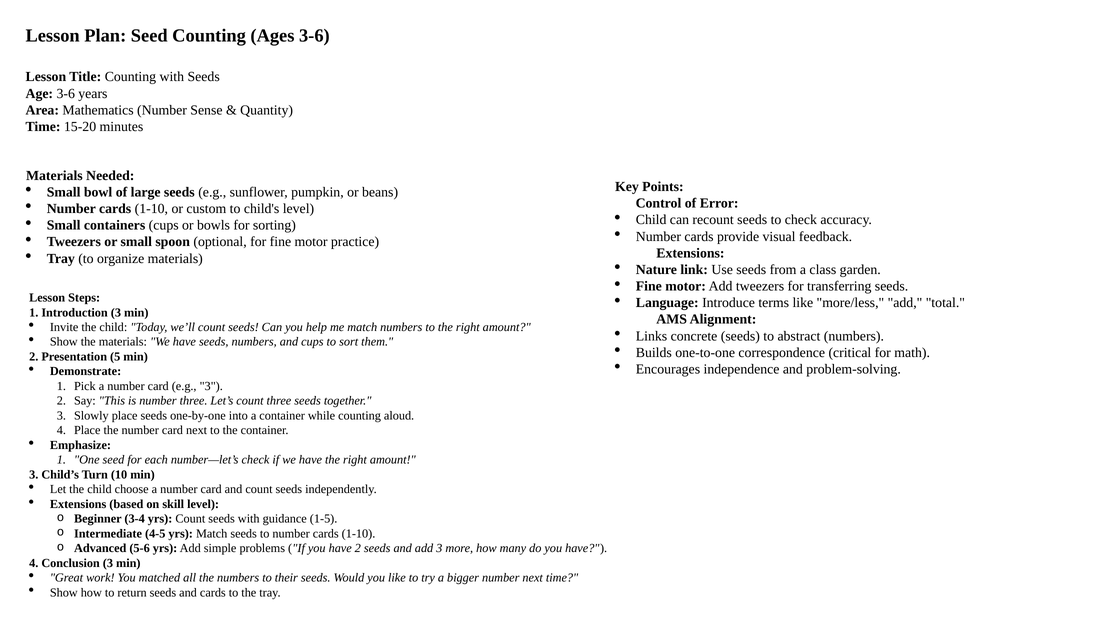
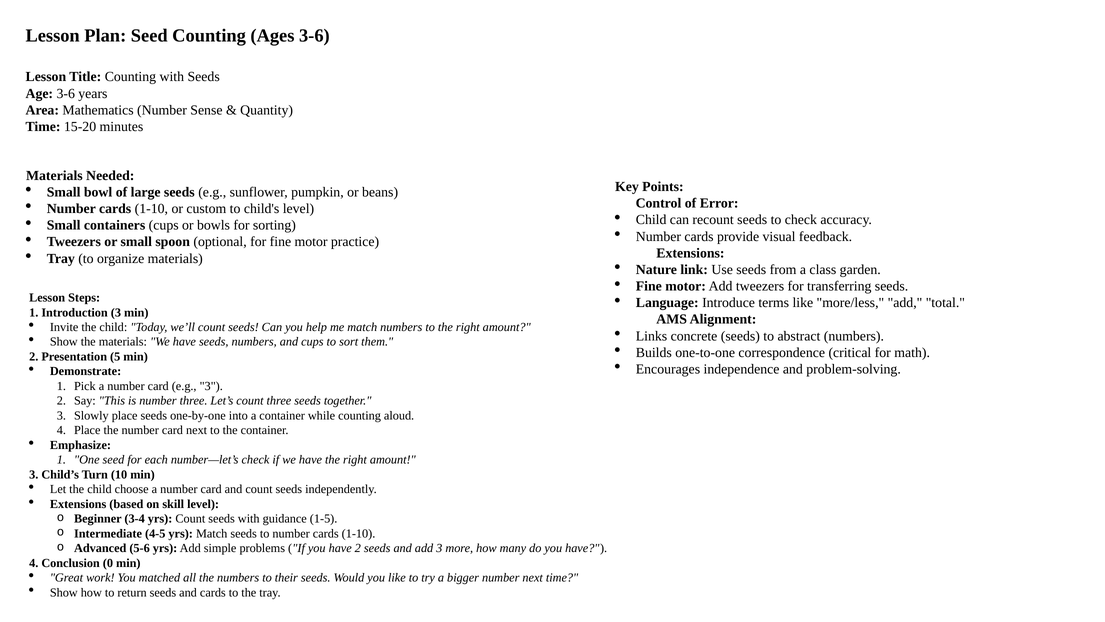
Conclusion 3: 3 -> 0
